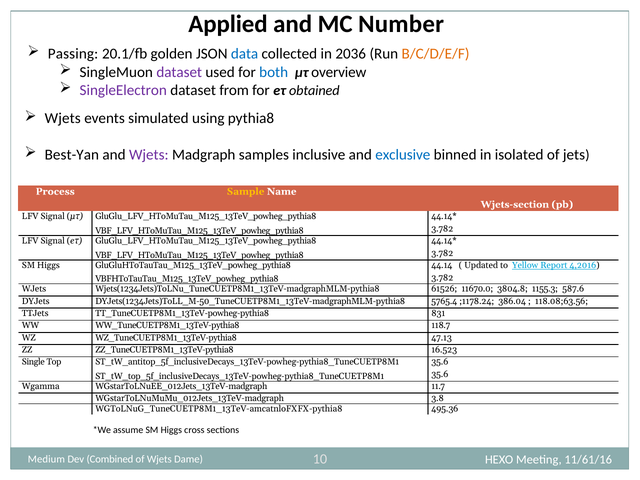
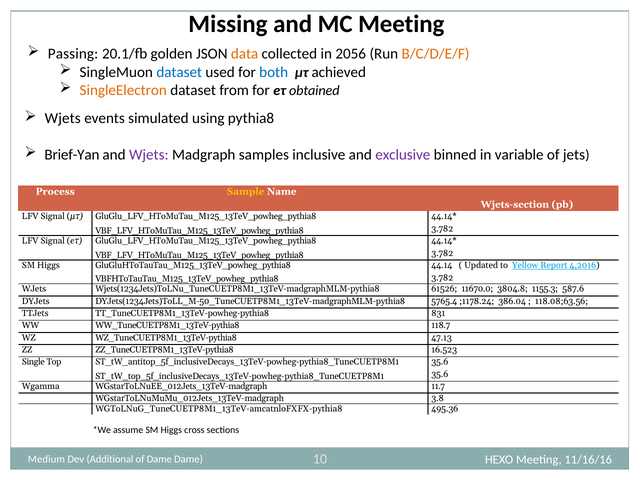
Applied: Applied -> Missing
MC Number: Number -> Meeting
data colour: blue -> orange
2036: 2036 -> 2056
dataset at (179, 72) colour: purple -> blue
overview: overview -> achieved
SingleElectron colour: purple -> orange
Best-Yan: Best-Yan -> Brief-Yan
exclusive colour: blue -> purple
isolated: isolated -> variable
Combined: Combined -> Additional
of Wjets: Wjets -> Dame
11/61/16: 11/61/16 -> 11/16/16
